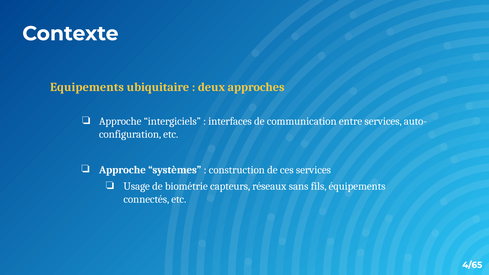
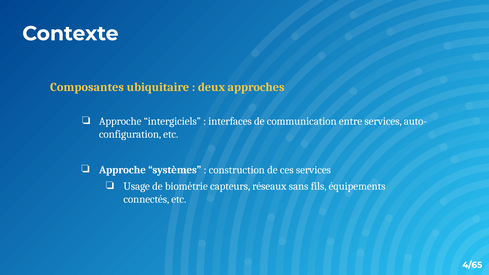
Equipements: Equipements -> Composantes
